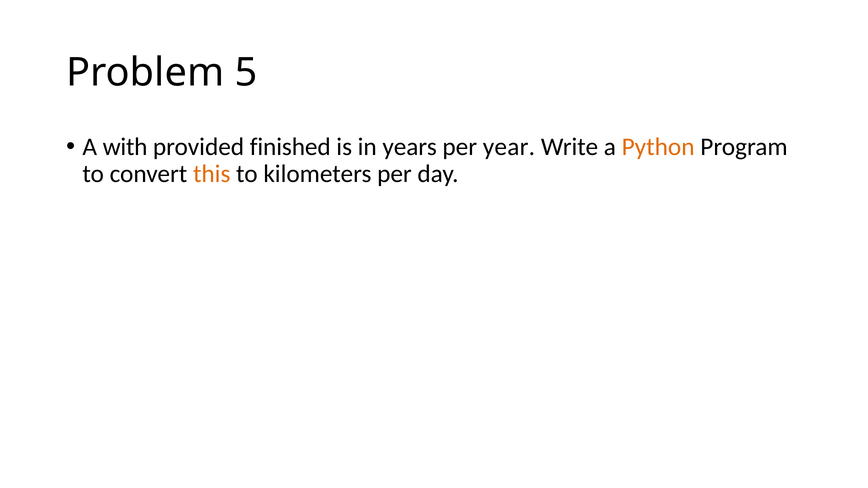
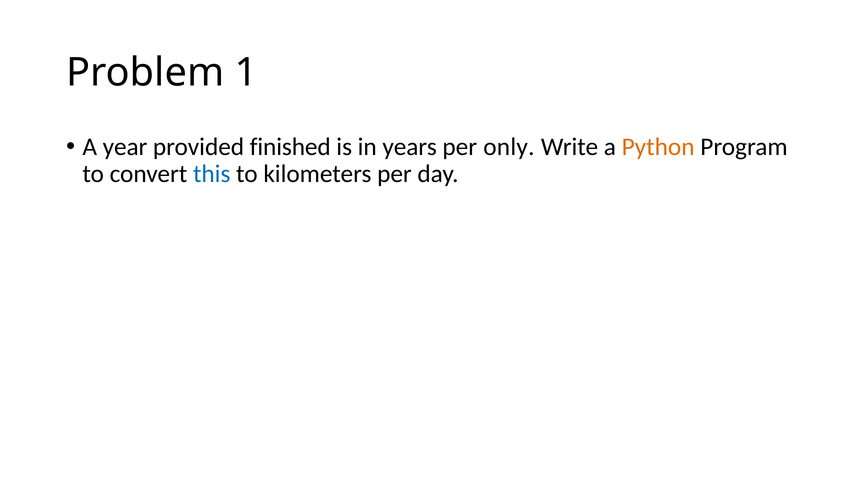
5: 5 -> 1
with: with -> year
year: year -> only
this colour: orange -> blue
